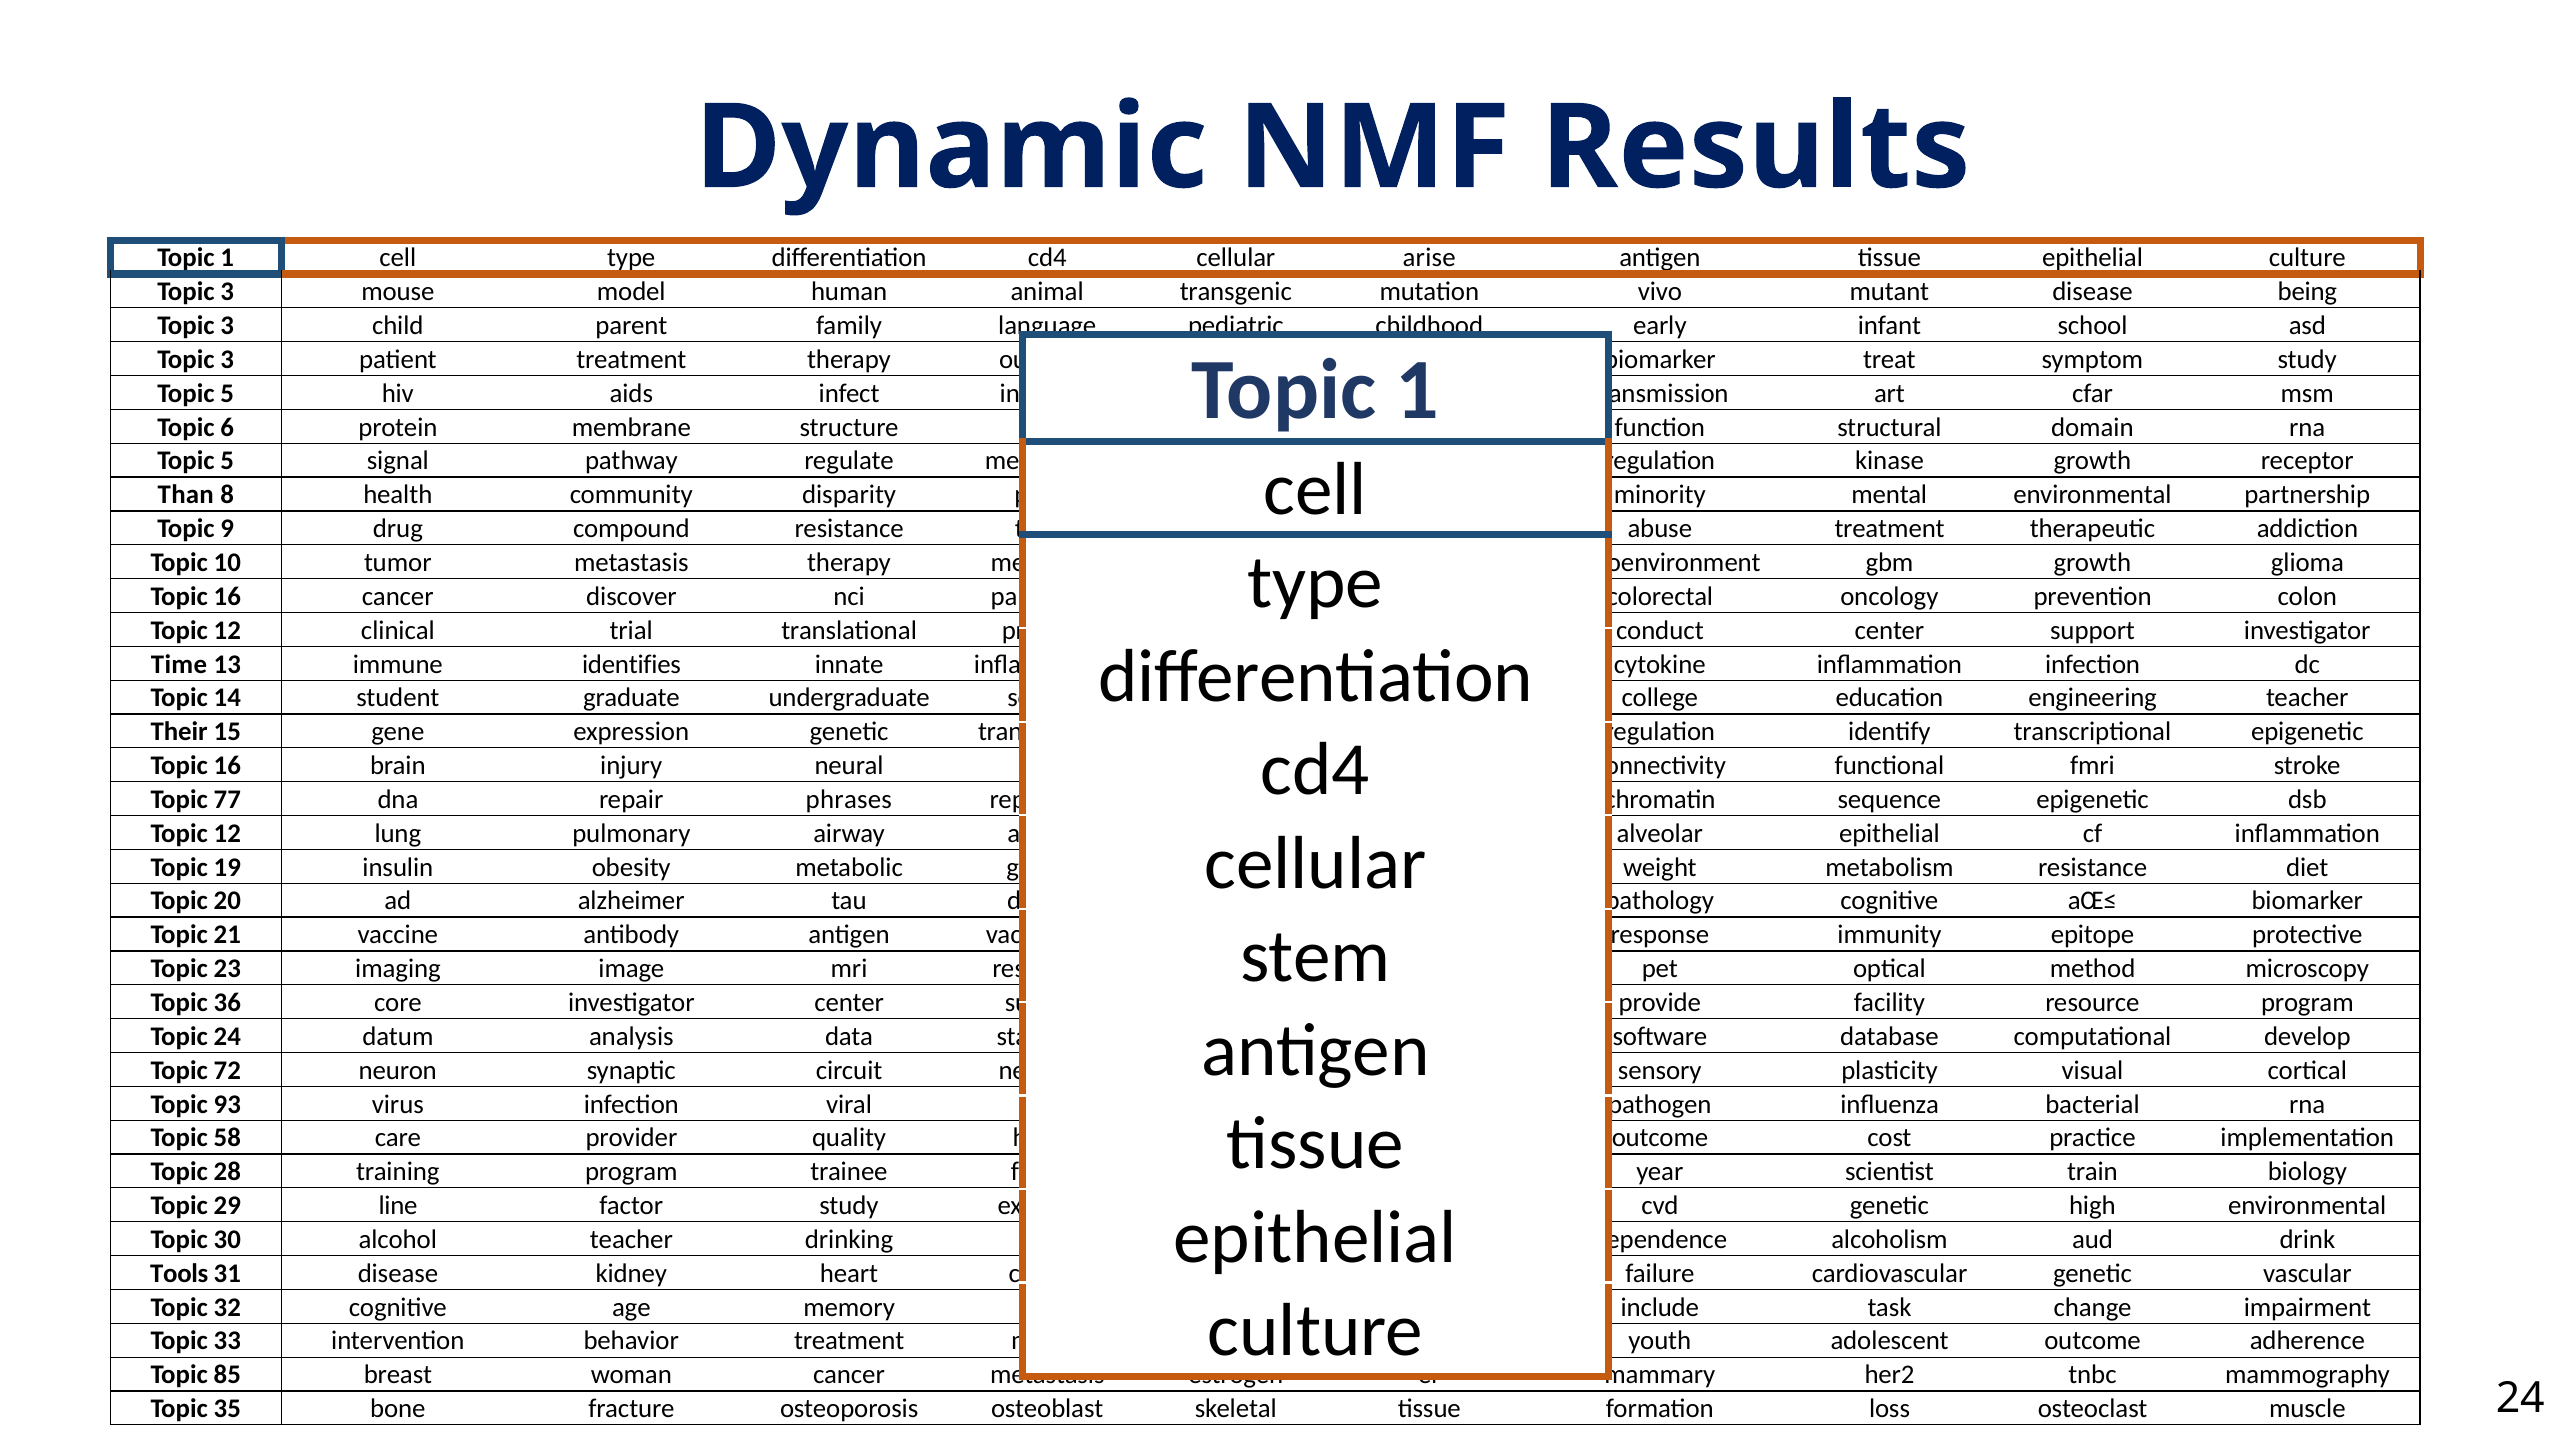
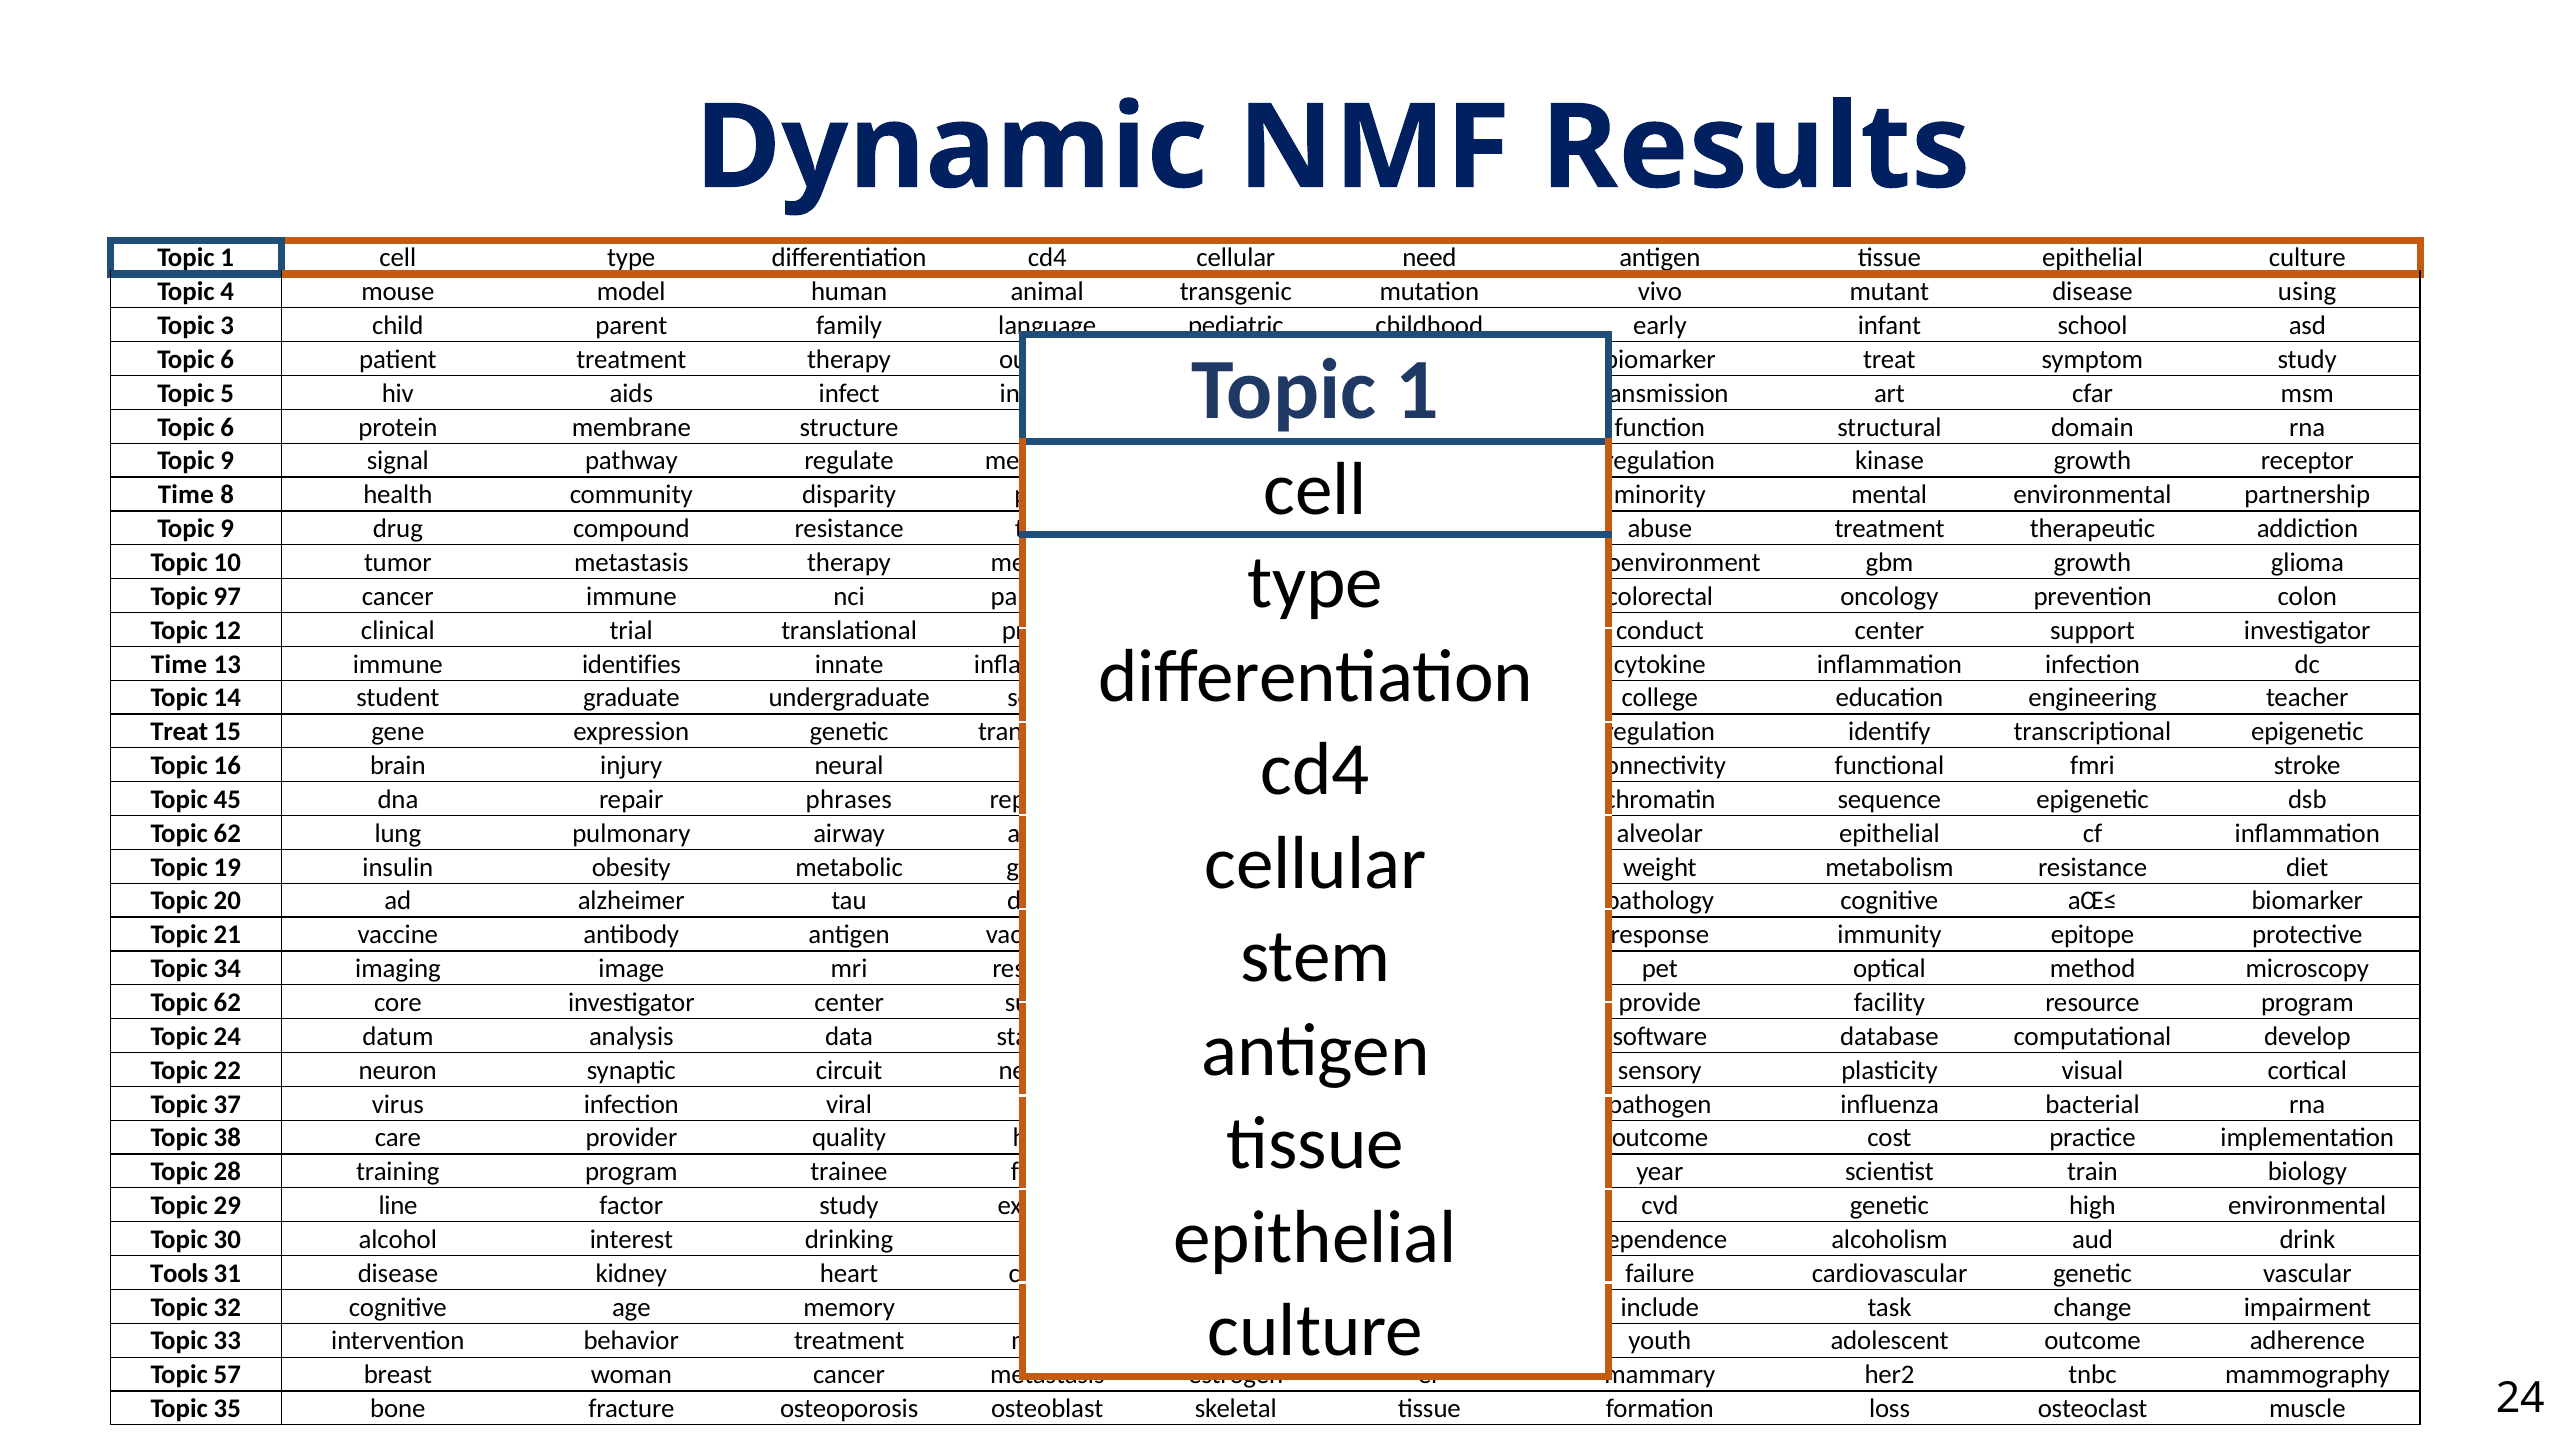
arise: arise -> need
3 at (227, 292): 3 -> 4
being: being -> using
3 at (227, 360): 3 -> 6
5 at (227, 461): 5 -> 9
Than at (186, 495): Than -> Time
16 at (227, 596): 16 -> 97
cancer discover: discover -> immune
Their at (179, 732): Their -> Treat
77: 77 -> 45
12 at (227, 833): 12 -> 62
23: 23 -> 34
36 at (227, 1003): 36 -> 62
72: 72 -> 22
93: 93 -> 37
58: 58 -> 38
alcohol teacher: teacher -> interest
85: 85 -> 57
